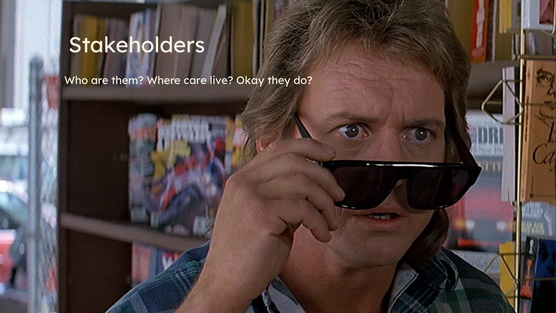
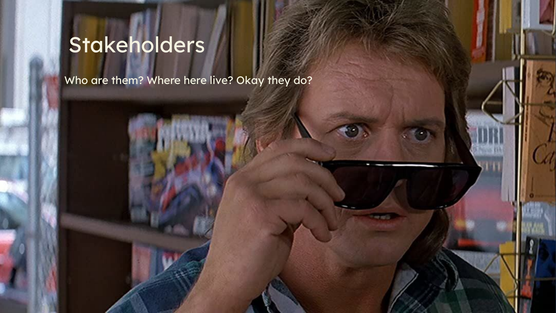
care: care -> here
